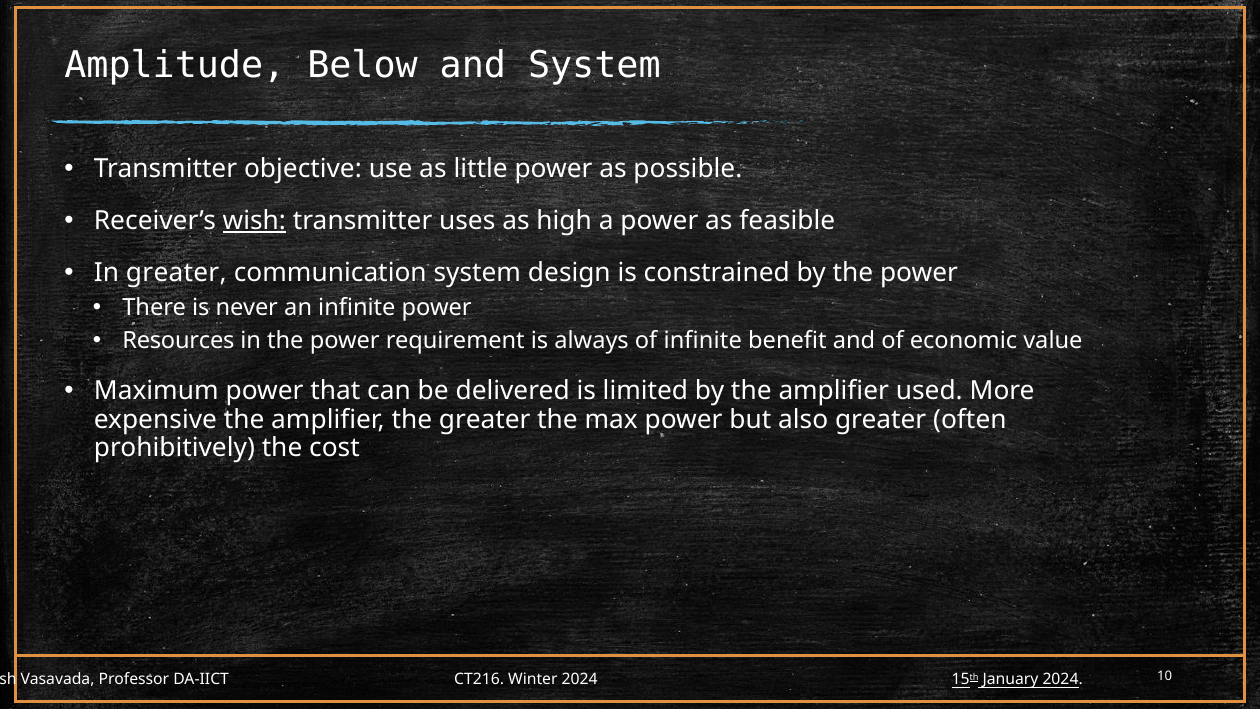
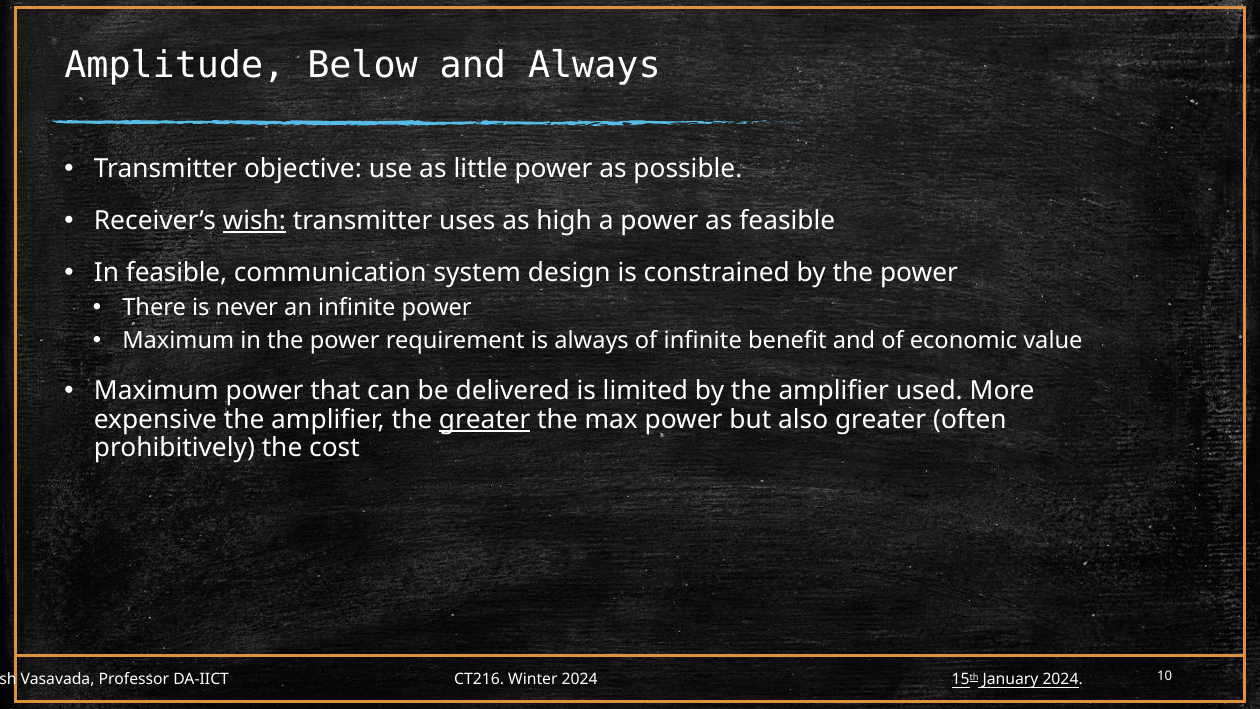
and System: System -> Always
In greater: greater -> feasible
Resources at (178, 341): Resources -> Maximum
greater at (485, 420) underline: none -> present
